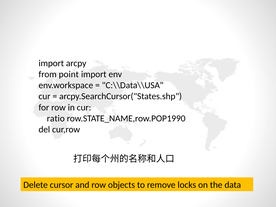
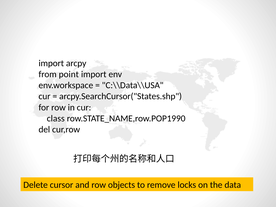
ratio: ratio -> class
